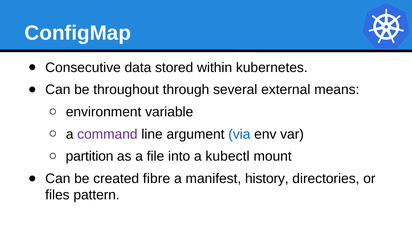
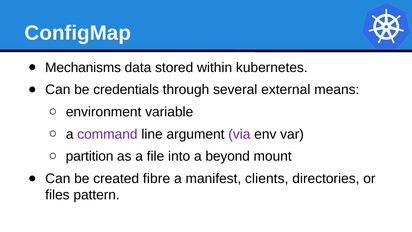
Consecutive: Consecutive -> Mechanisms
throughout: throughout -> credentials
via colour: blue -> purple
kubectl: kubectl -> beyond
history: history -> clients
